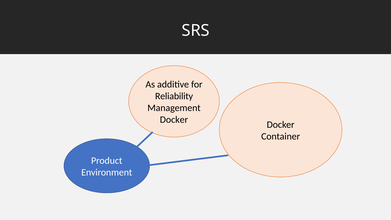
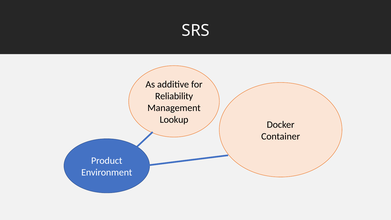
Docker at (174, 120): Docker -> Lookup
